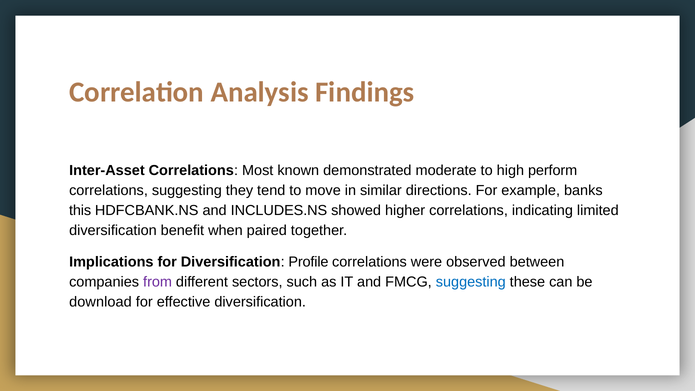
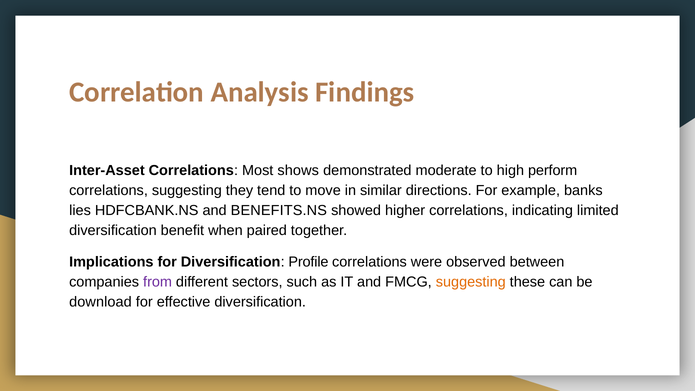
known: known -> shows
this: this -> lies
INCLUDES.NS: INCLUDES.NS -> BENEFITS.NS
suggesting at (471, 282) colour: blue -> orange
